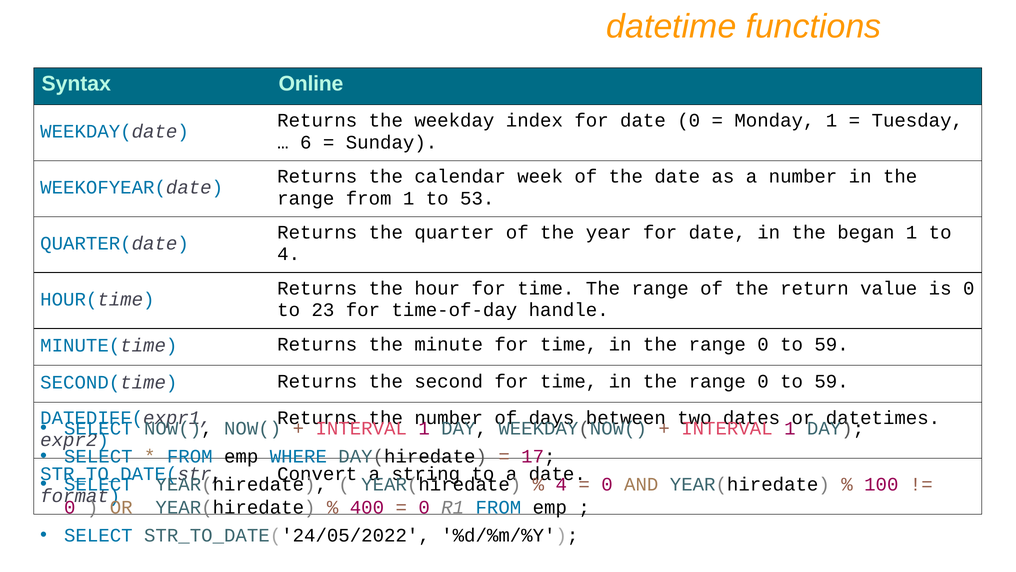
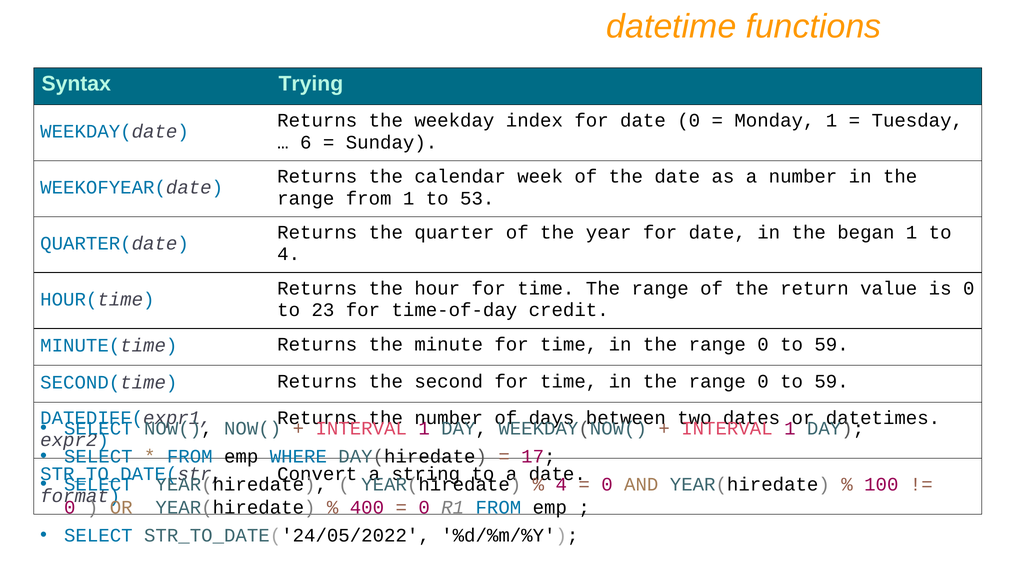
Online: Online -> Trying
handle: handle -> credit
